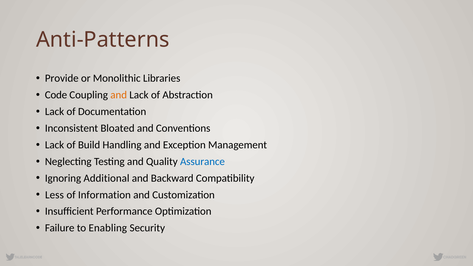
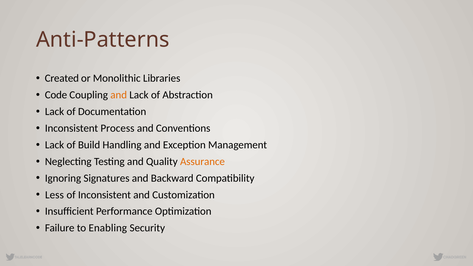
Provide: Provide -> Created
Bloated: Bloated -> Process
Assurance colour: blue -> orange
Additional: Additional -> Signatures
of Information: Information -> Inconsistent
